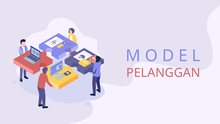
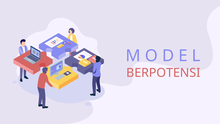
PELANGGAN: PELANGGAN -> BERPOTENSI
